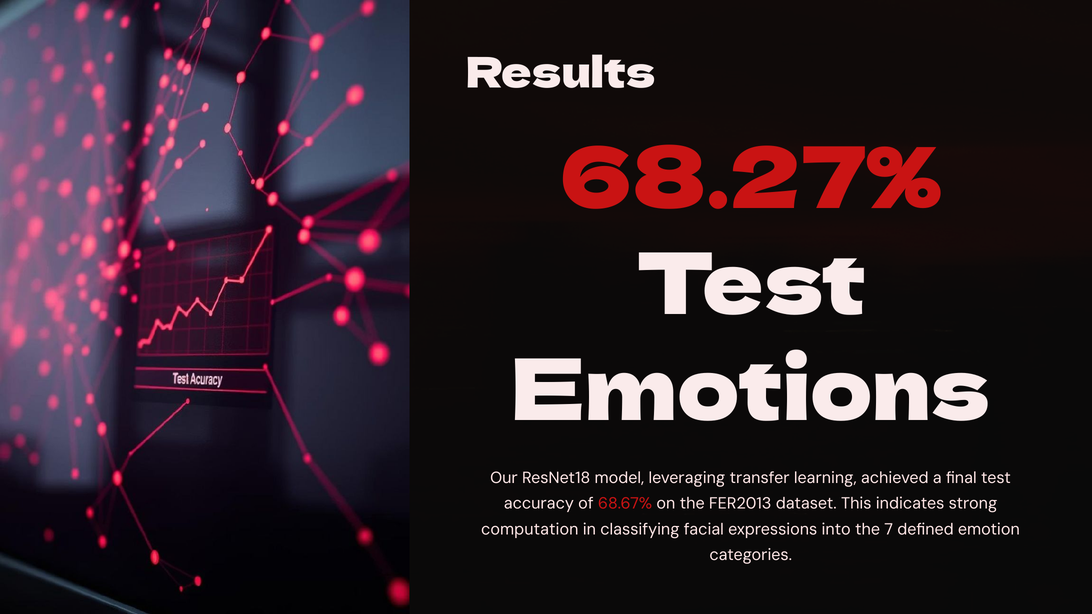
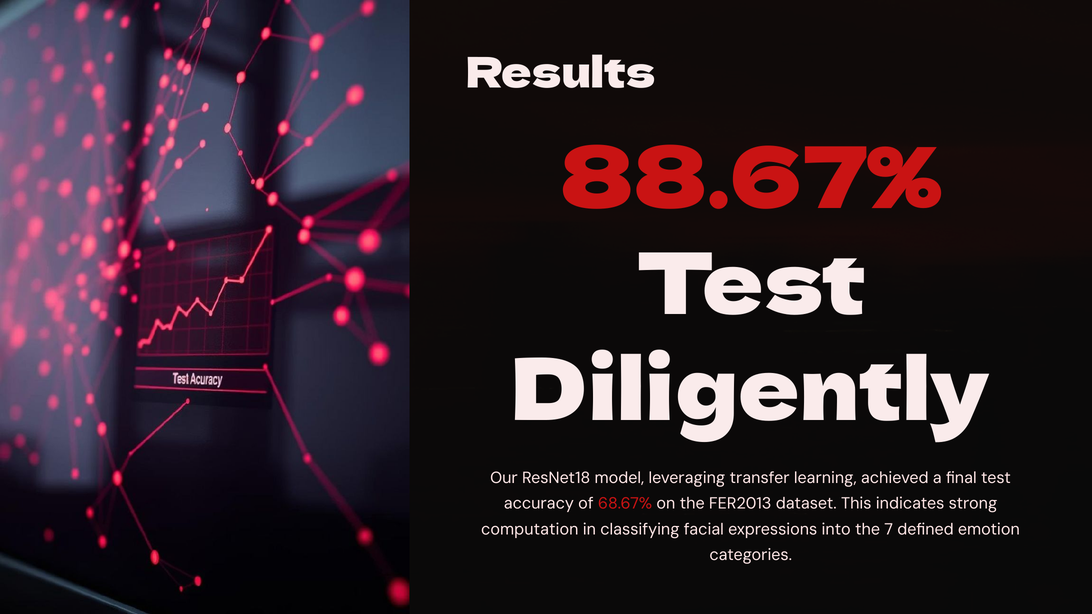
68.27%: 68.27% -> 88.67%
Emotions: Emotions -> Diligently
